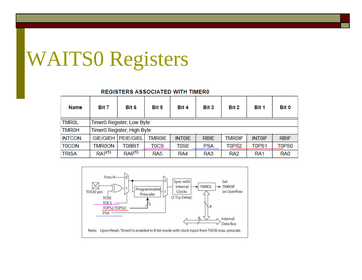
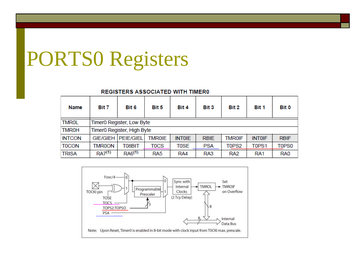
WAITS0: WAITS0 -> PORTS0
